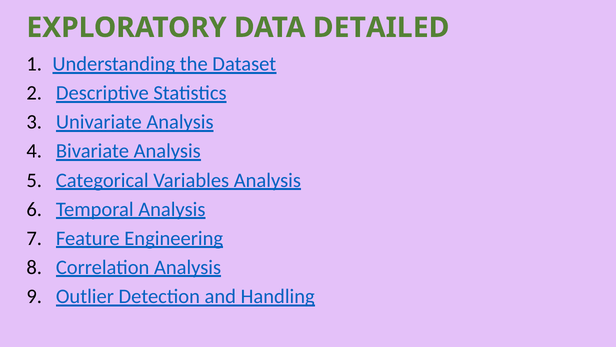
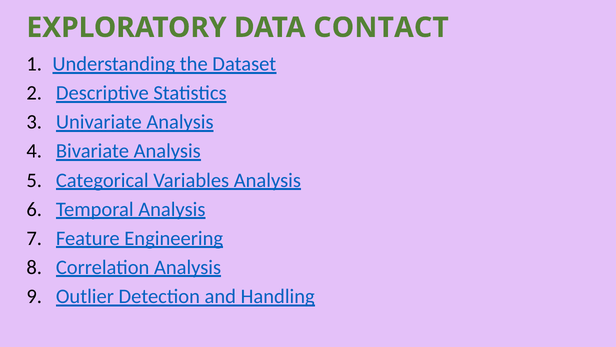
DETAILED: DETAILED -> CONTACT
